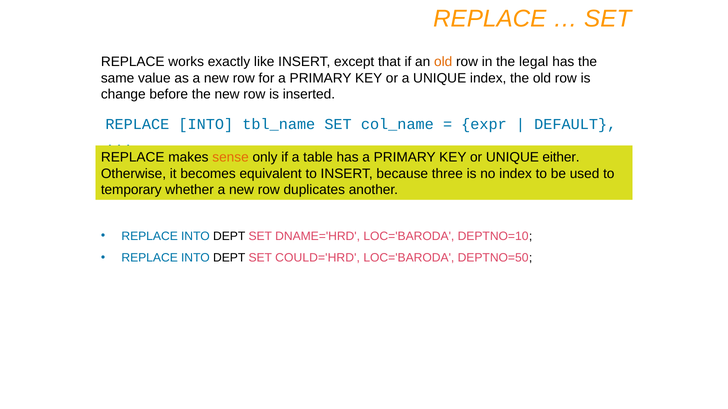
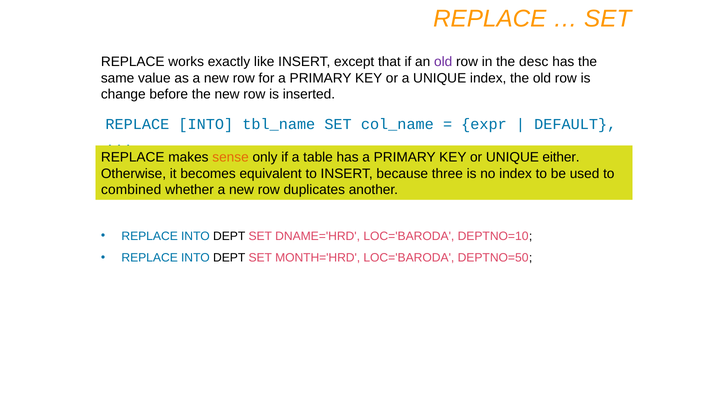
old at (443, 62) colour: orange -> purple
legal: legal -> desc
temporary: temporary -> combined
COULD='HRD: COULD='HRD -> MONTH='HRD
